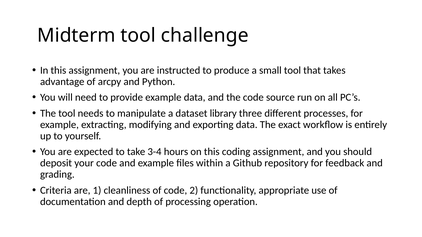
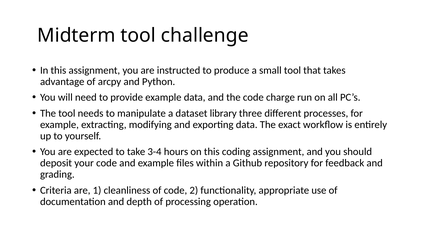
source: source -> charge
